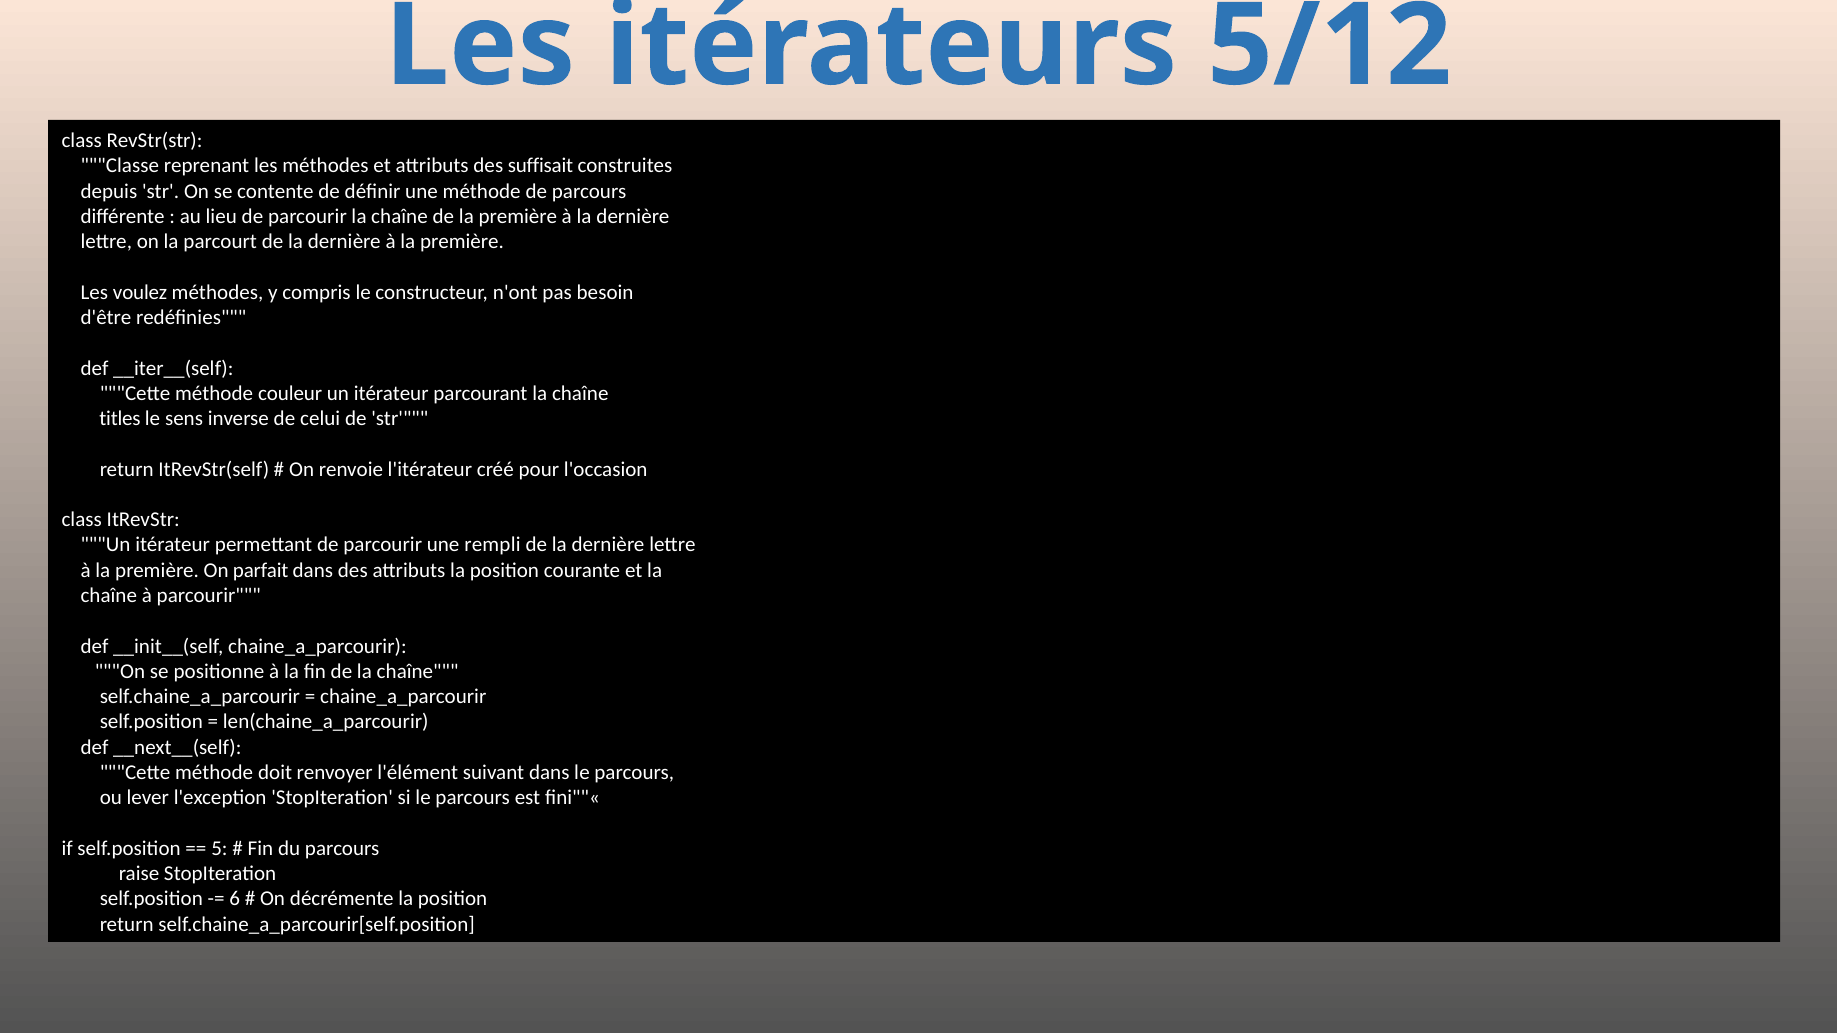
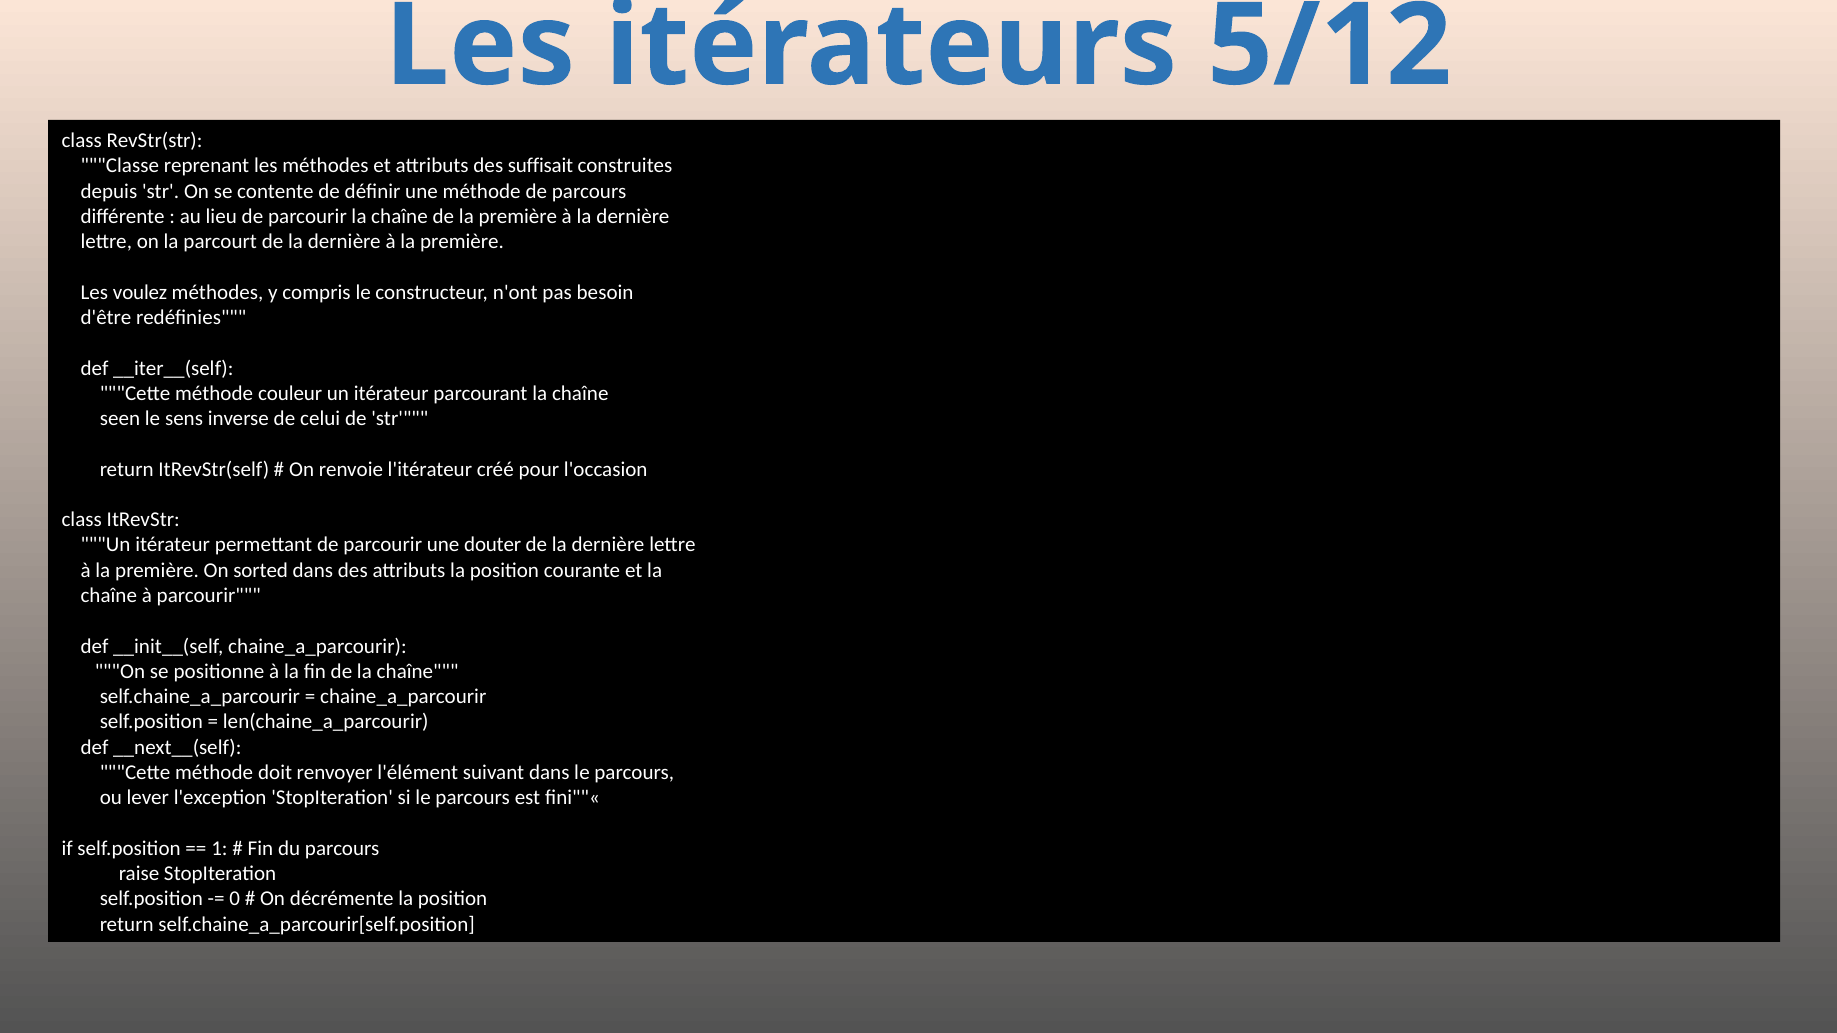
titles: titles -> seen
rempli: rempli -> douter
parfait: parfait -> sorted
5: 5 -> 1
6: 6 -> 0
